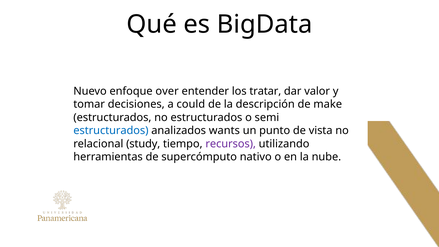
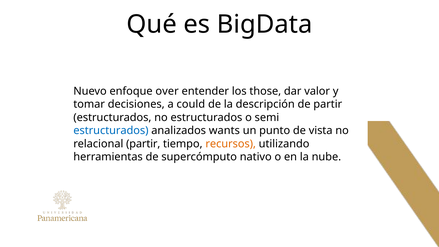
tratar: tratar -> those
de make: make -> partir
relacional study: study -> partir
recursos colour: purple -> orange
